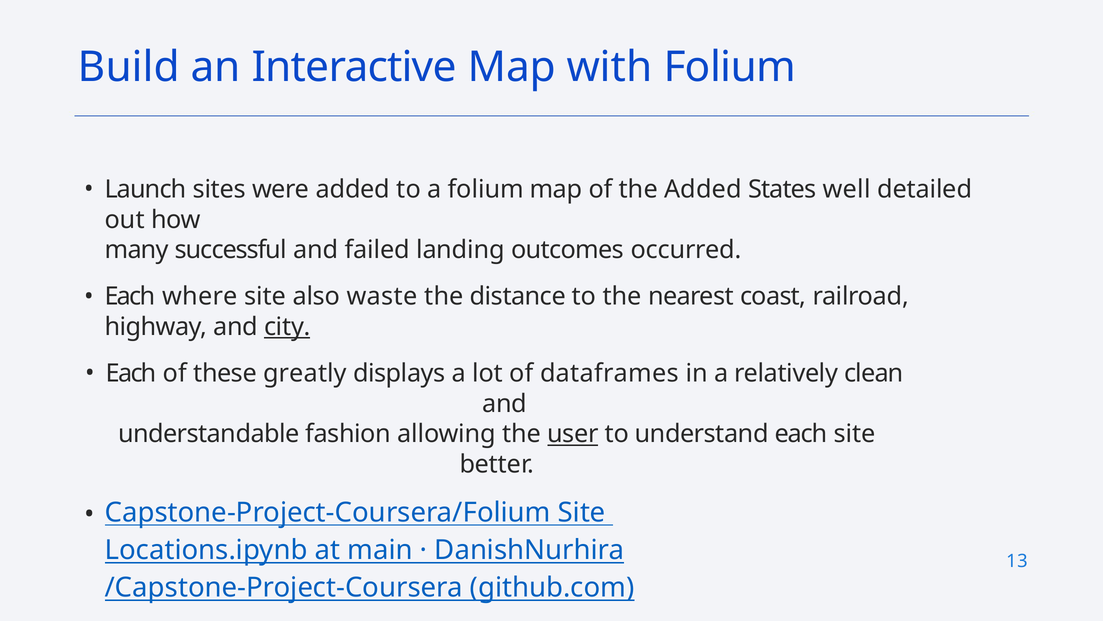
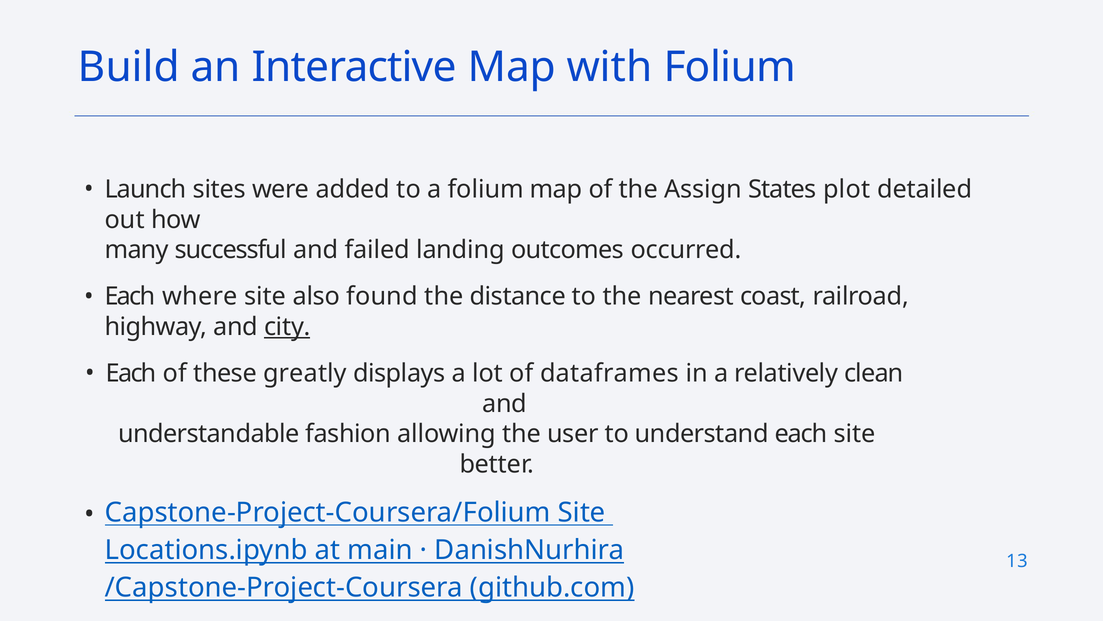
the Added: Added -> Assign
well: well -> plot
waste: waste -> found
user underline: present -> none
